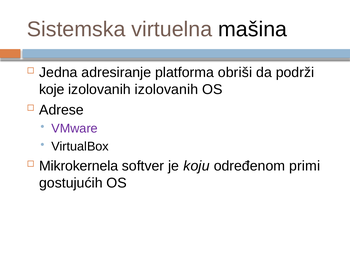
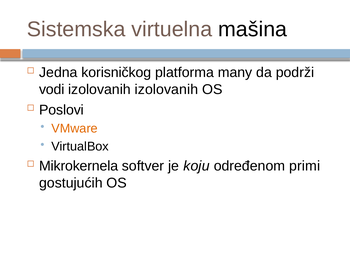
adresiranje: adresiranje -> korisničkog
obriši: obriši -> many
koje: koje -> vodi
Adrese: Adrese -> Poslovi
VMware colour: purple -> orange
